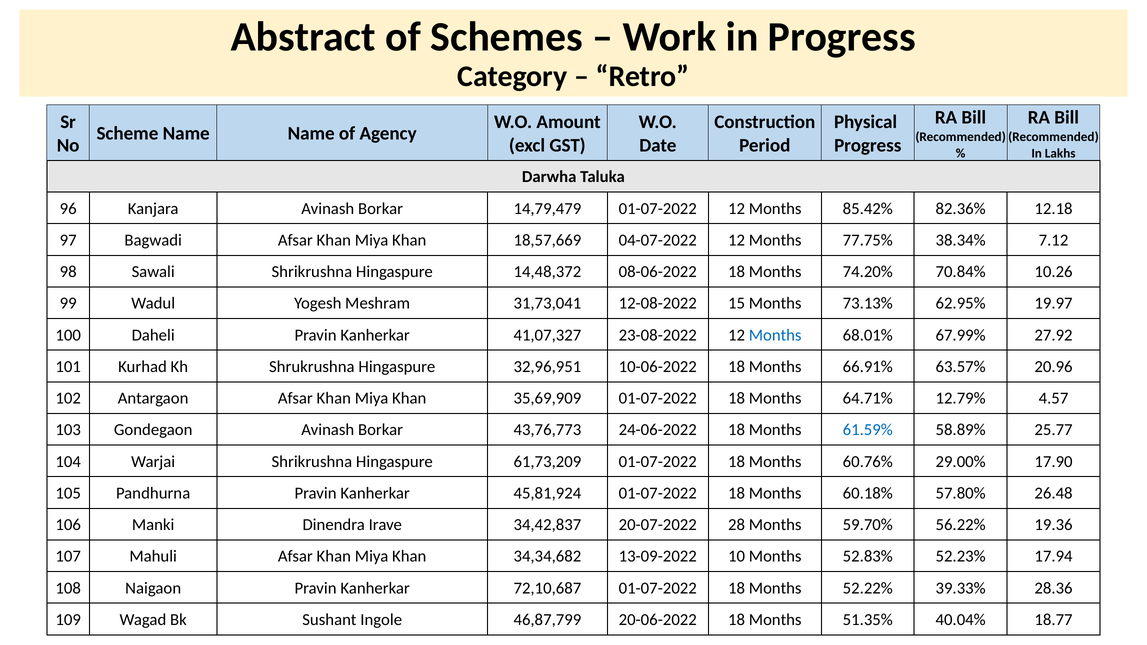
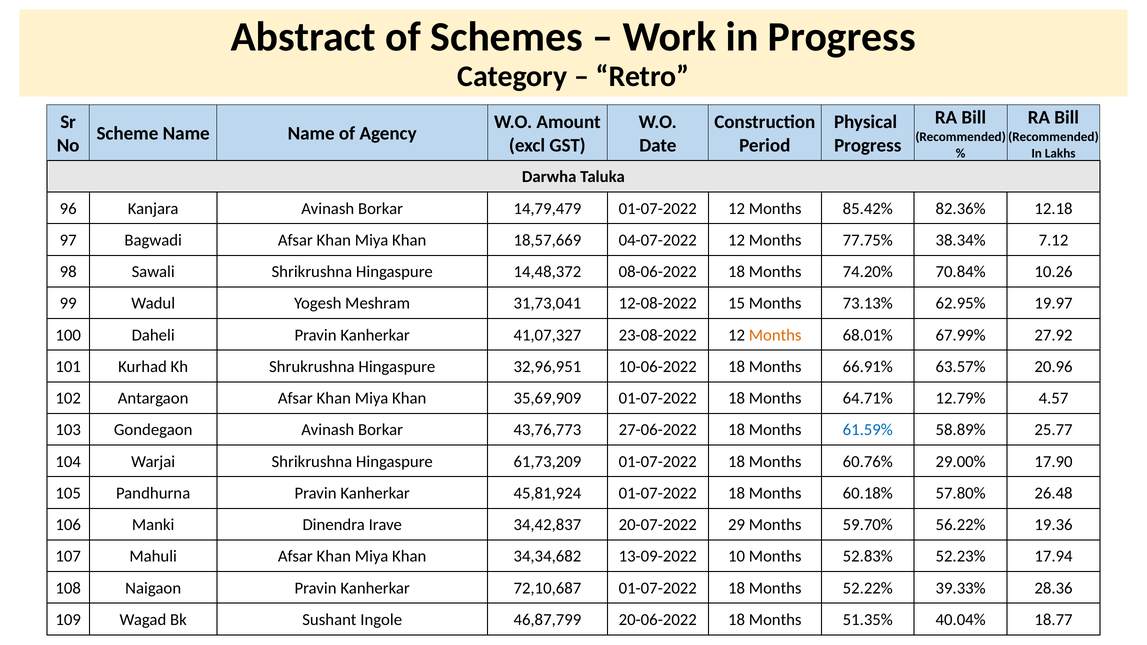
Months at (775, 335) colour: blue -> orange
24-06-2022: 24-06-2022 -> 27-06-2022
28: 28 -> 29
